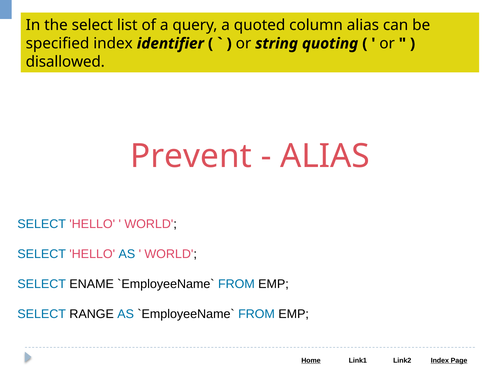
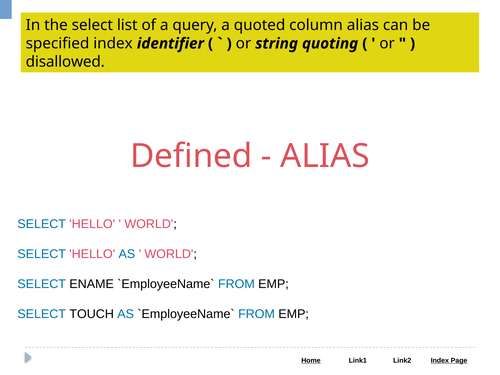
Prevent: Prevent -> Defined
RANGE: RANGE -> TOUCH
